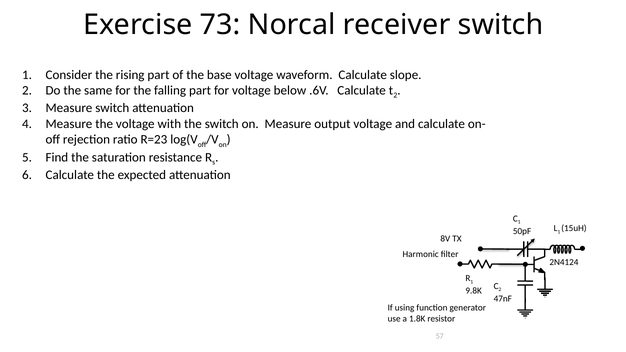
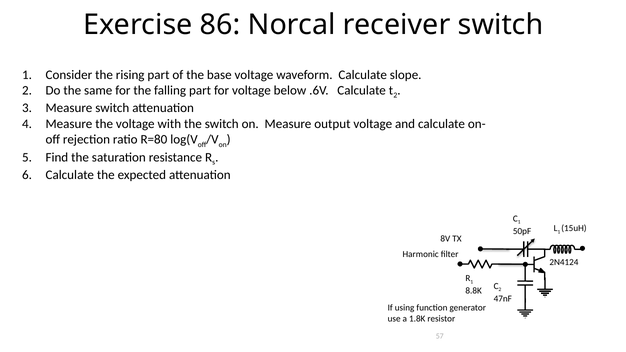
73: 73 -> 86
R=23: R=23 -> R=80
9.8K: 9.8K -> 8.8K
